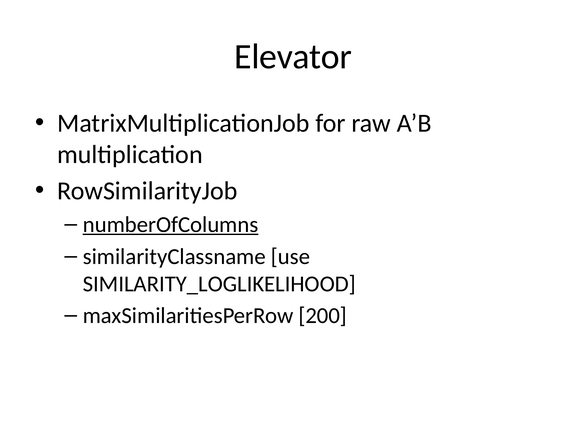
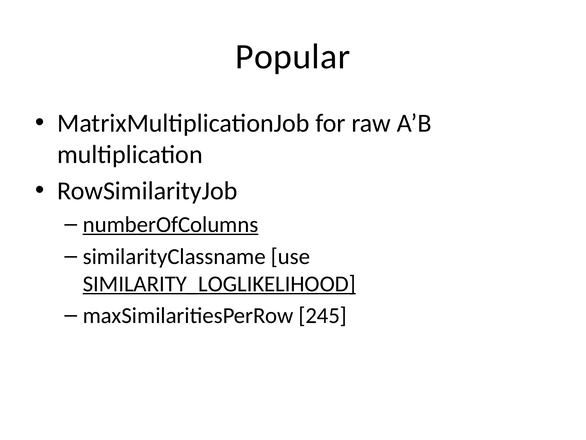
Elevator: Elevator -> Popular
SIMILARITY_LOGLIKELIHOOD underline: none -> present
200: 200 -> 245
